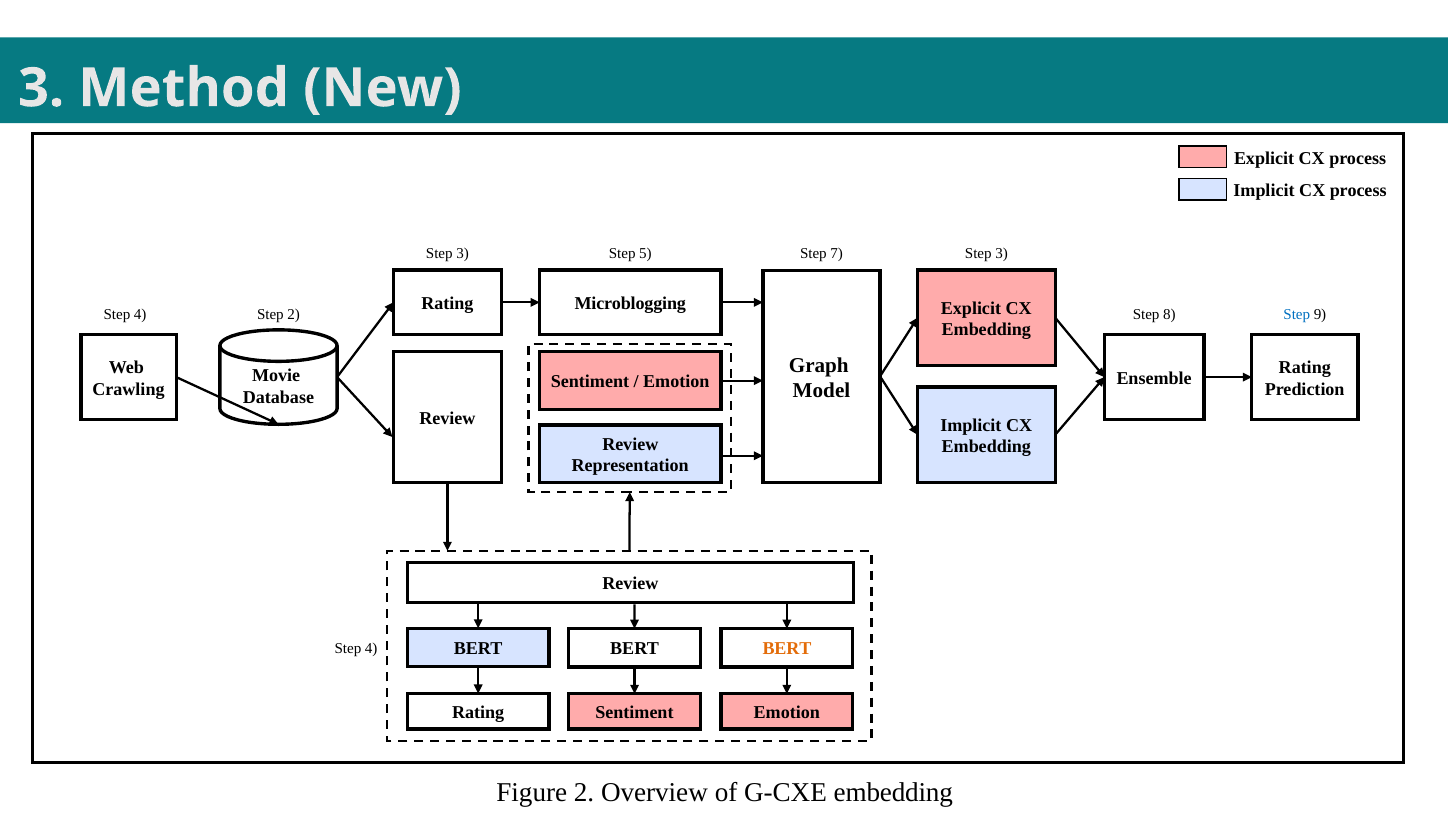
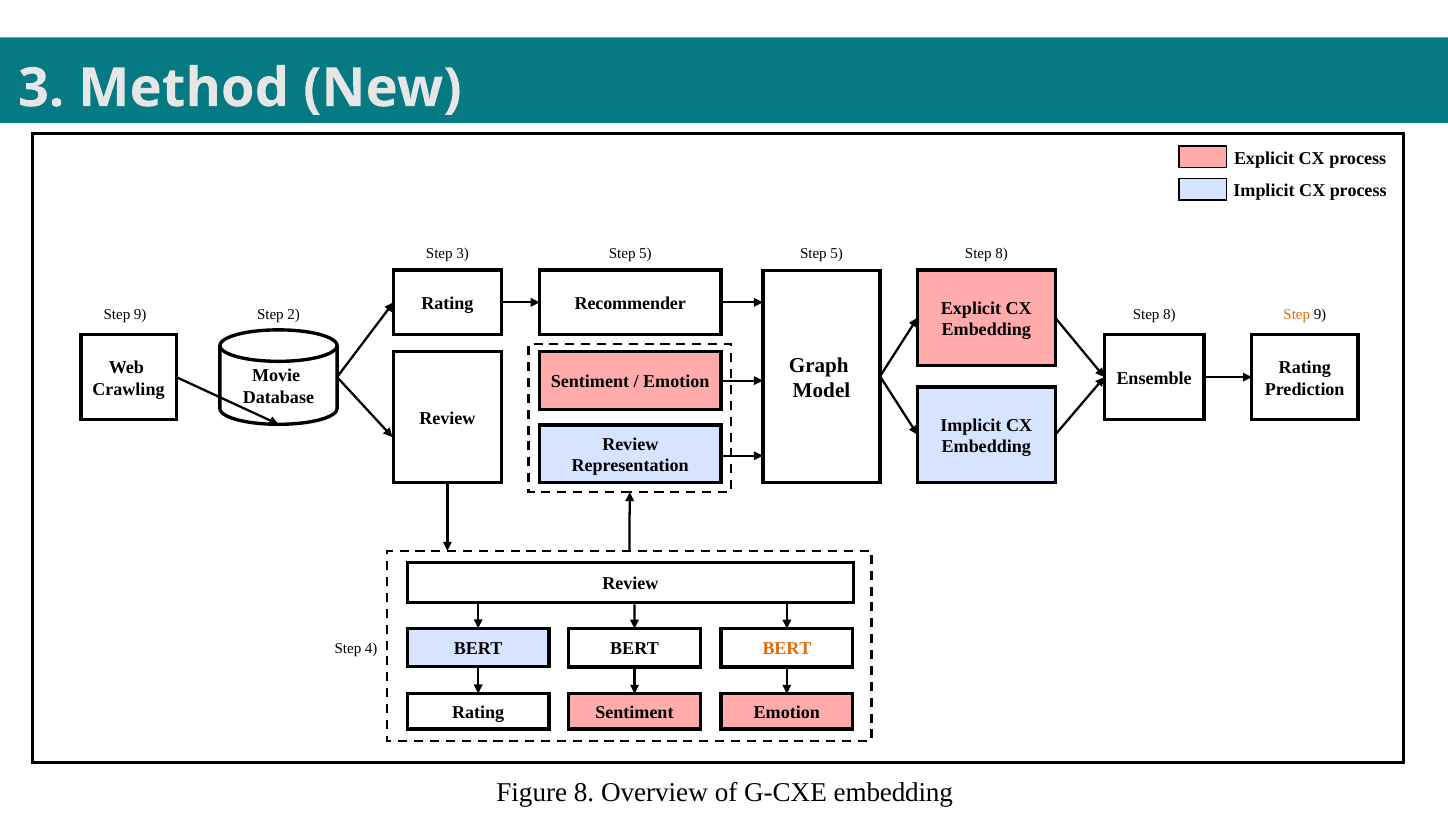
5 Step 7: 7 -> 5
3 at (1002, 253): 3 -> 8
Microblogging: Microblogging -> Recommender
4 at (140, 314): 4 -> 9
Step at (1297, 314) colour: blue -> orange
Figure 2: 2 -> 8
